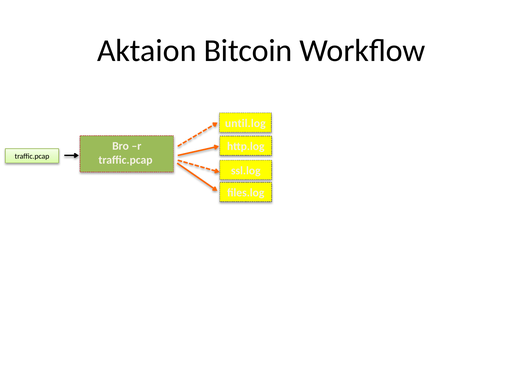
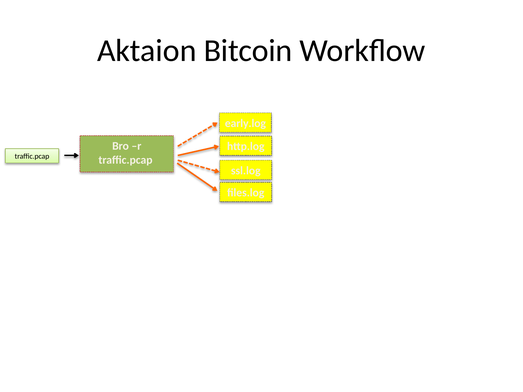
until.log: until.log -> early.log
